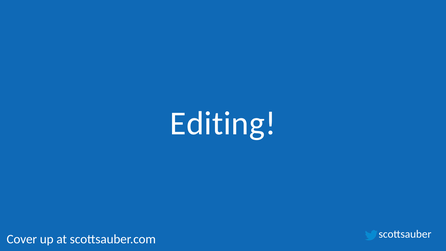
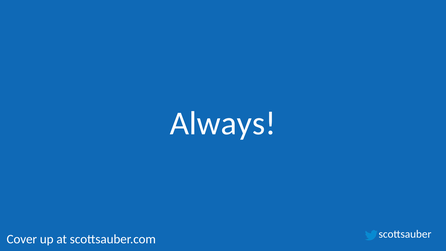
Editing: Editing -> Always
